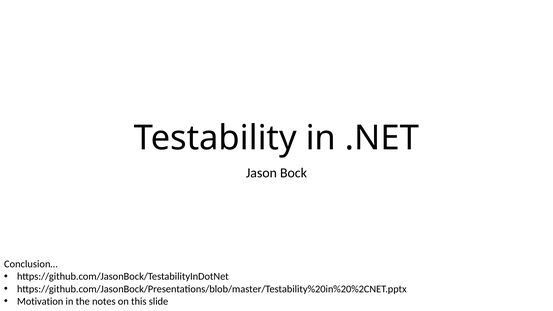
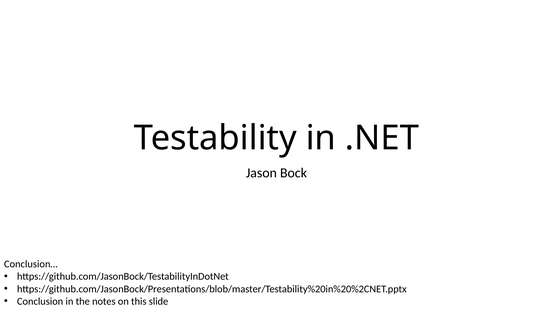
Motivation: Motivation -> Conclusion
